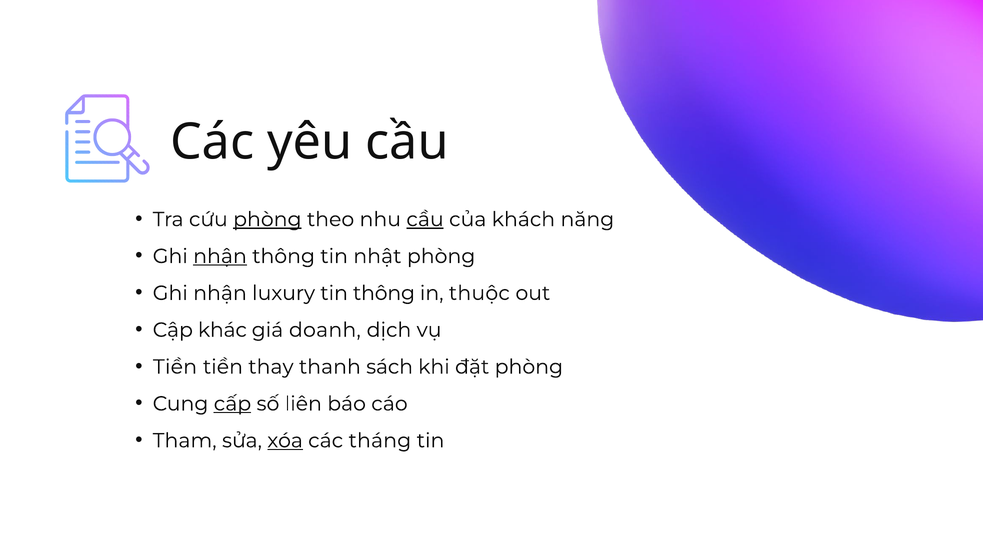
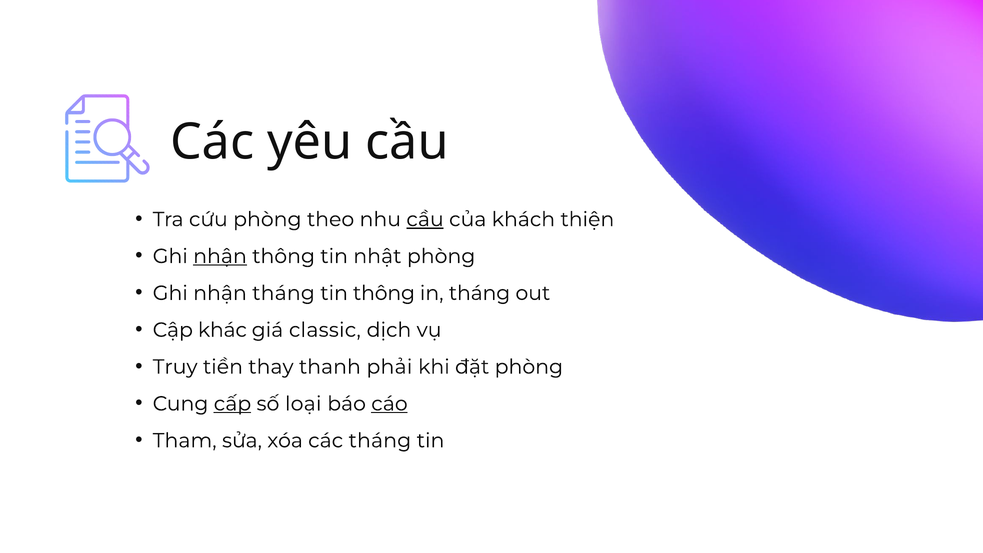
phòng at (267, 219) underline: present -> none
năng: năng -> thiện
nhận luxury: luxury -> tháng
in thuộc: thuộc -> tháng
doanh: doanh -> classic
Tiền at (175, 367): Tiền -> Truy
sách: sách -> phải
liên: liên -> loại
cáo underline: none -> present
xóa underline: present -> none
